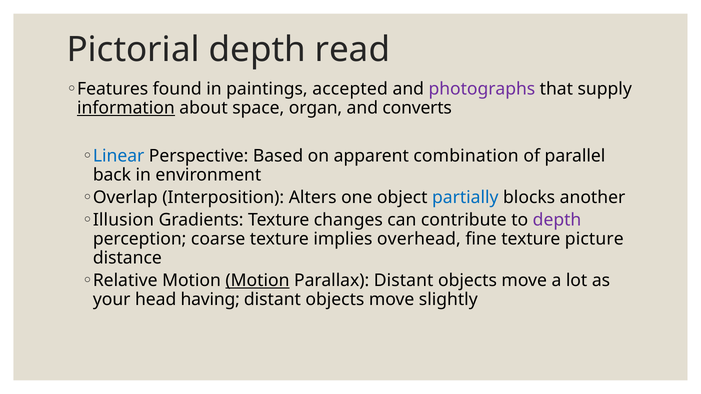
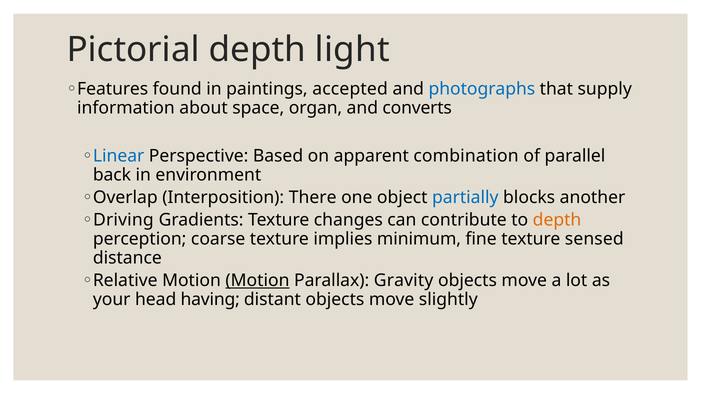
read: read -> light
photographs colour: purple -> blue
information underline: present -> none
Alters: Alters -> There
Illusion: Illusion -> Driving
depth at (557, 220) colour: purple -> orange
overhead: overhead -> minimum
picture: picture -> sensed
Parallax Distant: Distant -> Gravity
